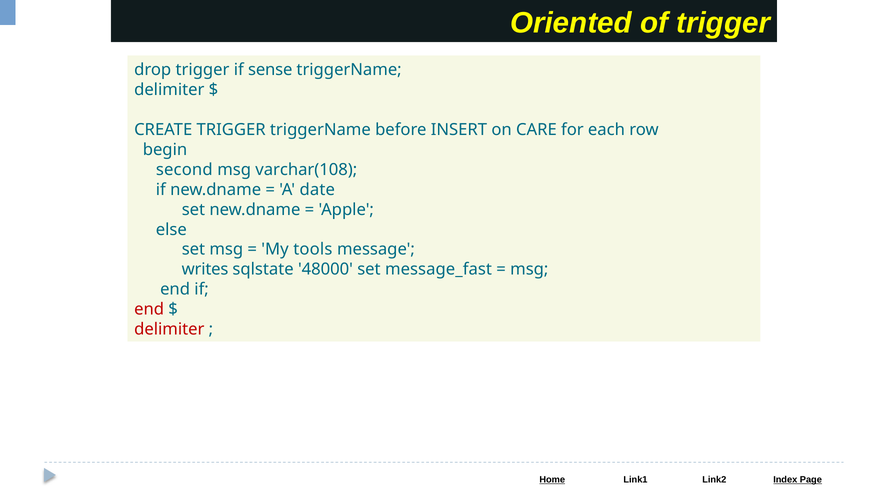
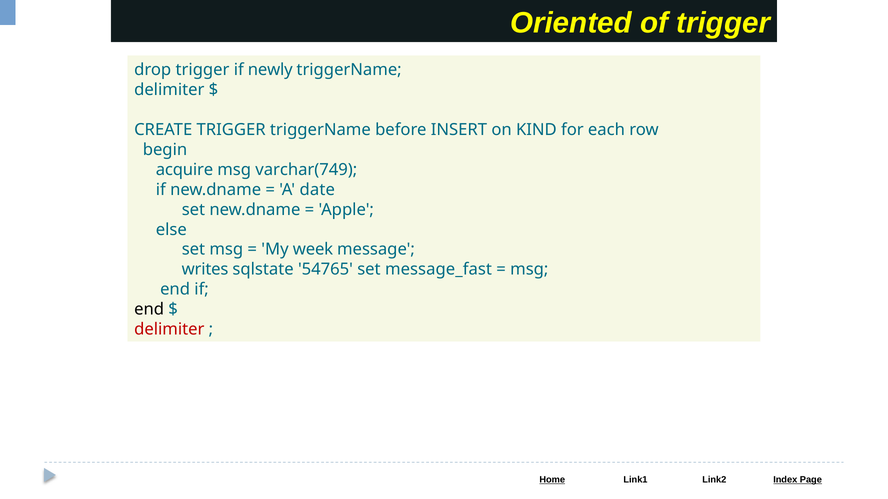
sense: sense -> newly
CARE: CARE -> KIND
second: second -> acquire
varchar(108: varchar(108 -> varchar(749
tools: tools -> week
48000: 48000 -> 54765
end at (149, 310) colour: red -> black
